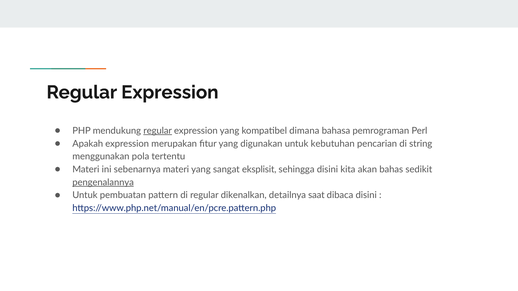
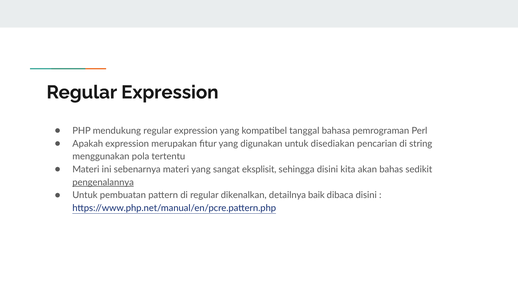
regular at (158, 131) underline: present -> none
dimana: dimana -> tanggal
kebutuhan: kebutuhan -> disediakan
saat: saat -> baik
